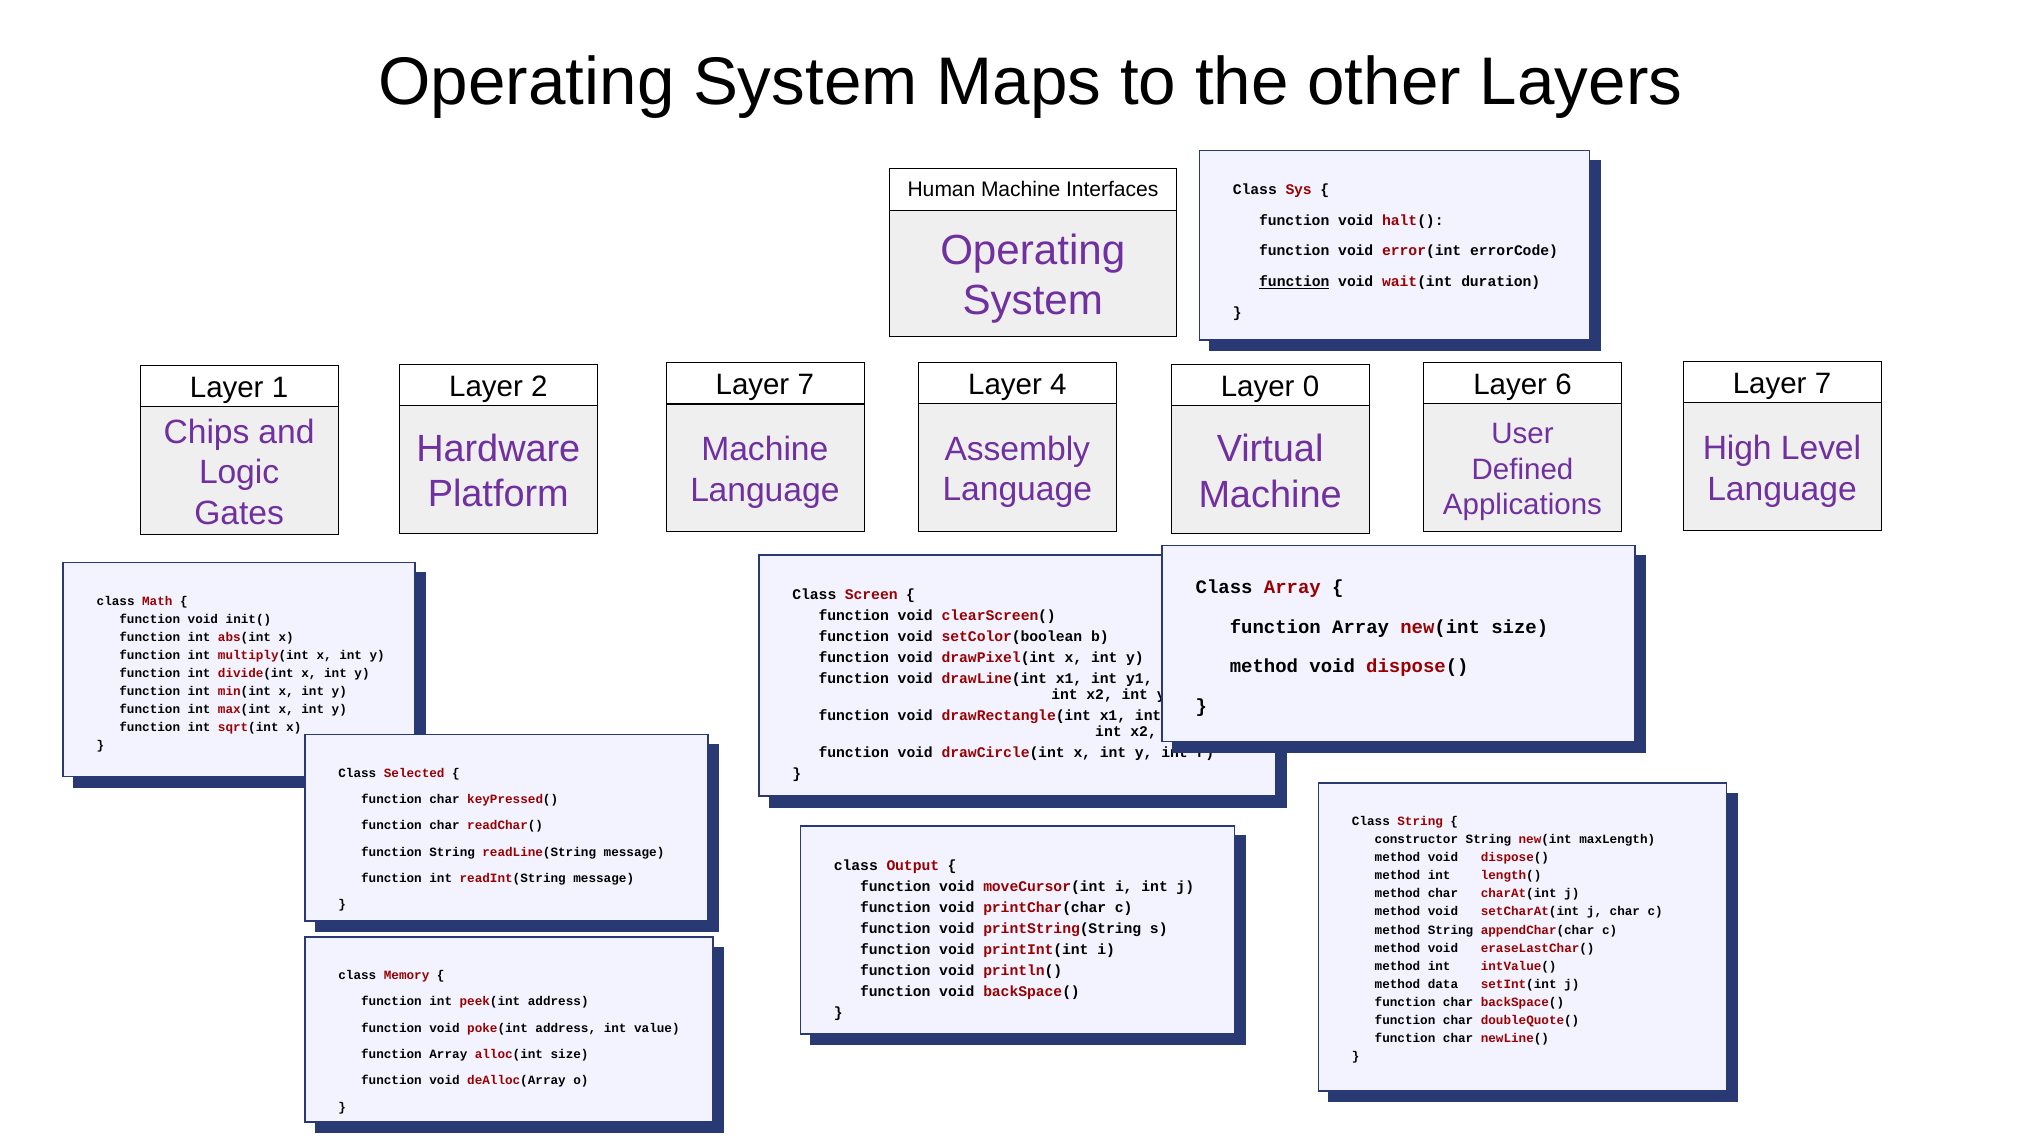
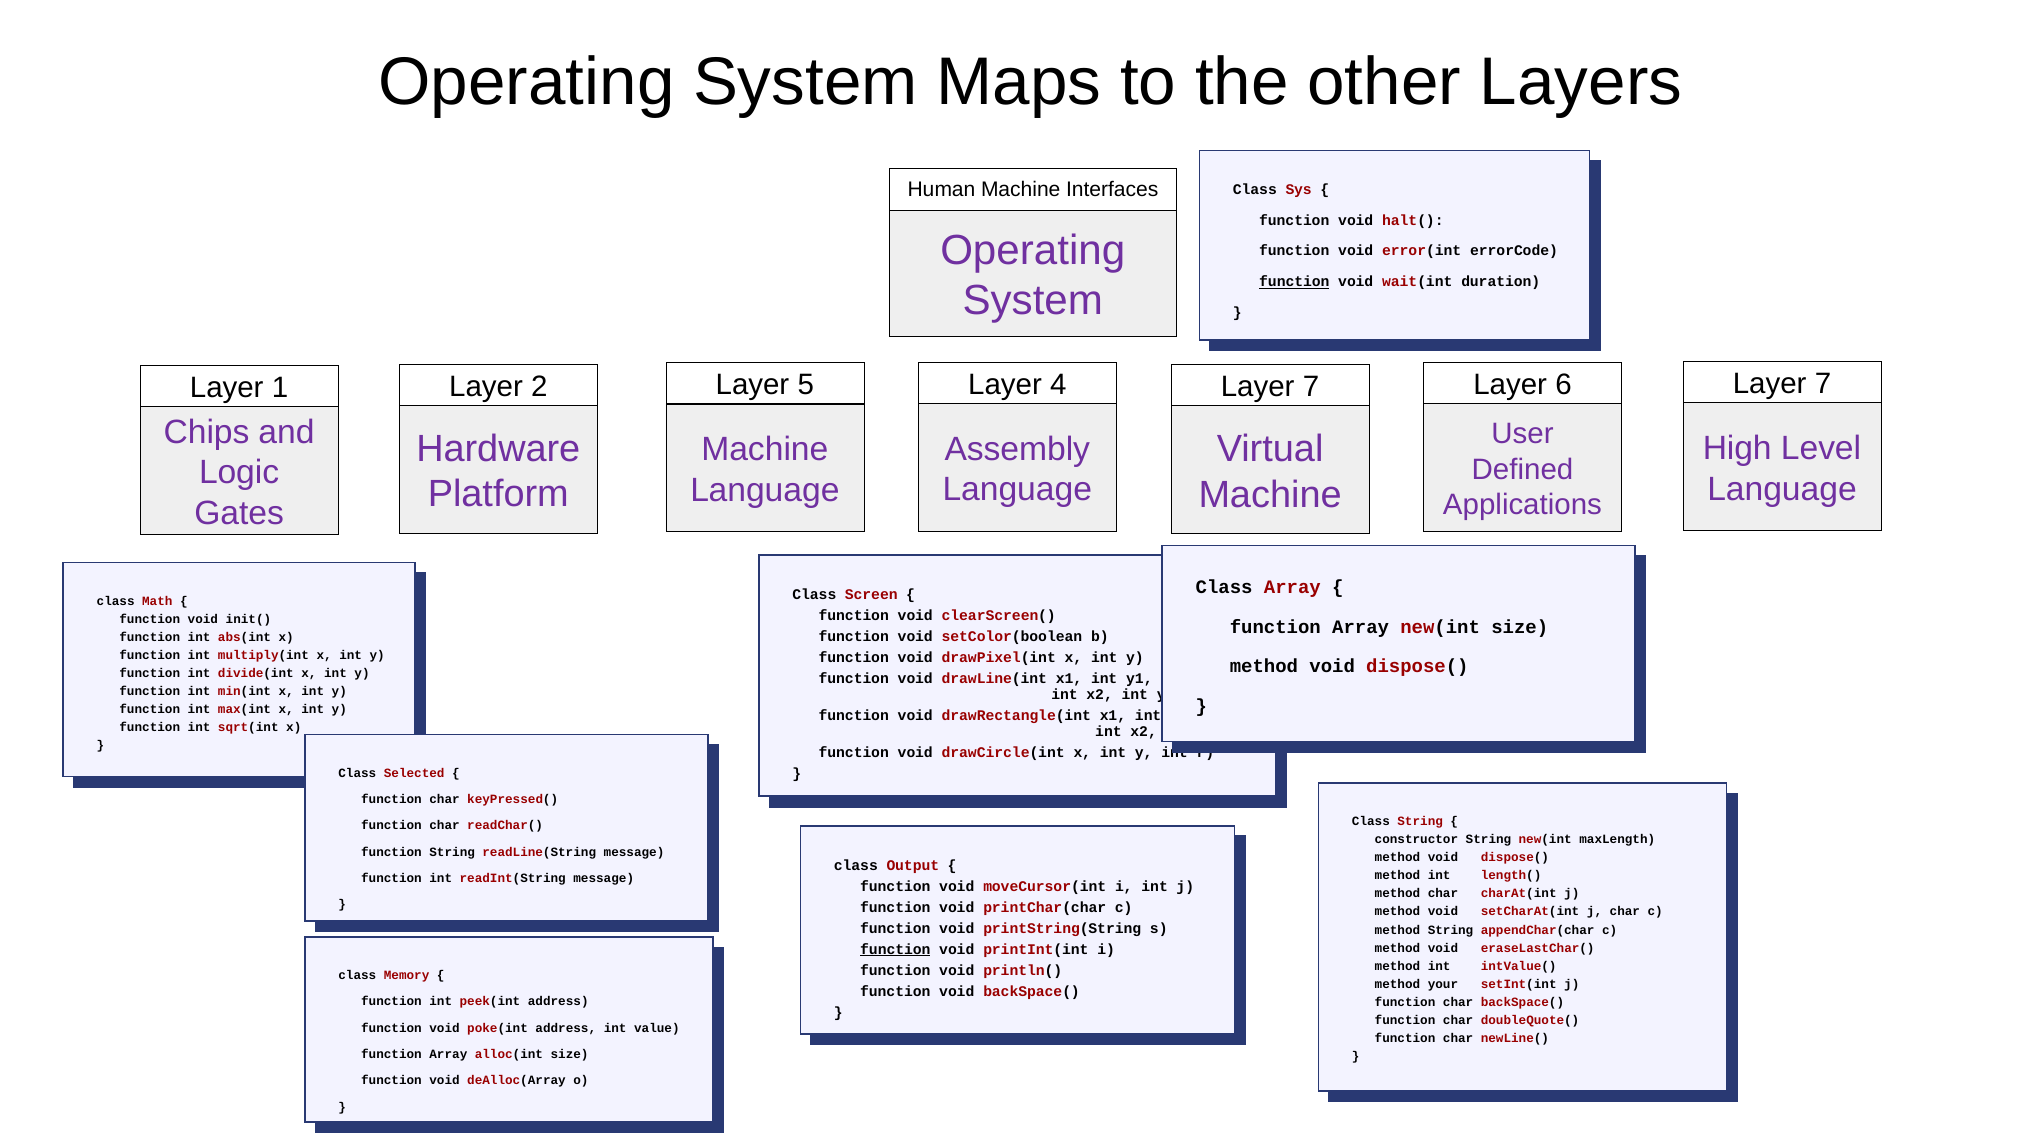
7 at (806, 385): 7 -> 5
0 at (1311, 387): 0 -> 7
function at (895, 949) underline: none -> present
data: data -> your
